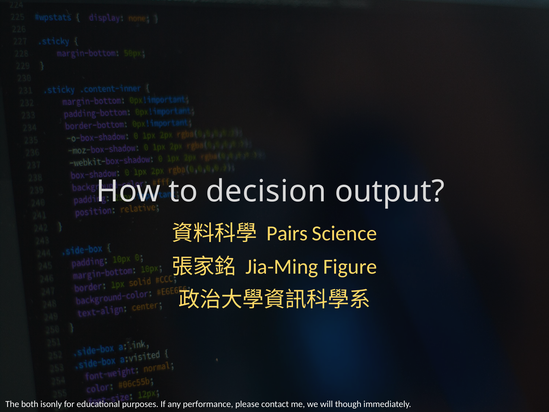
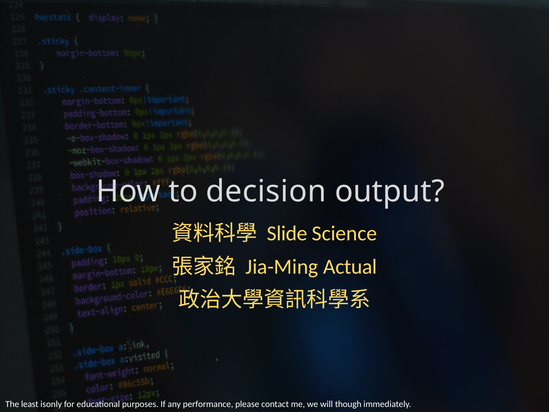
Pairs: Pairs -> Slide
Figure: Figure -> Actual
both: both -> least
